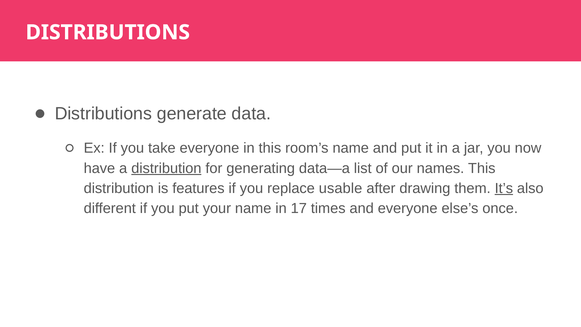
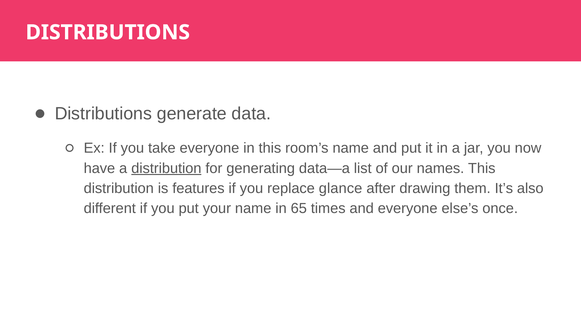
usable: usable -> glance
It’s underline: present -> none
17: 17 -> 65
